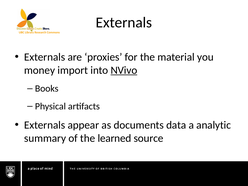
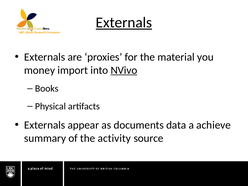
Externals at (124, 23) underline: none -> present
analytic: analytic -> achieve
learned: learned -> activity
